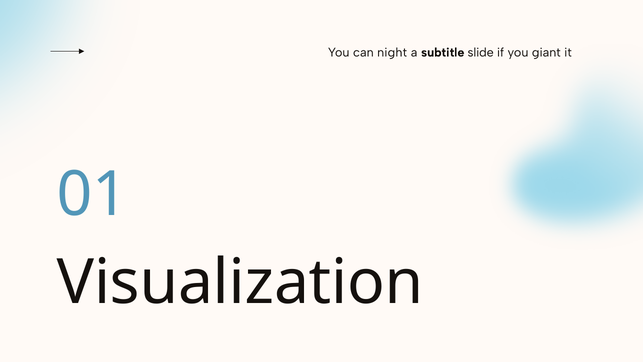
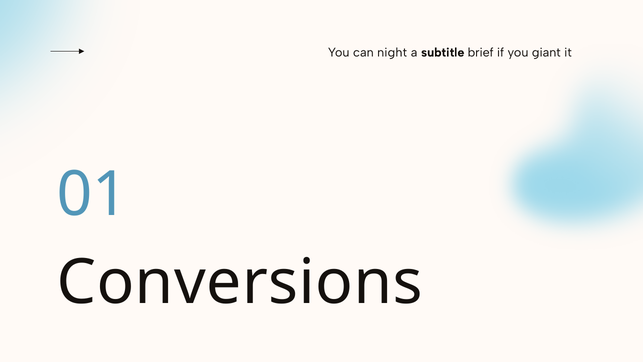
slide: slide -> brief
Visualization: Visualization -> Conversions
